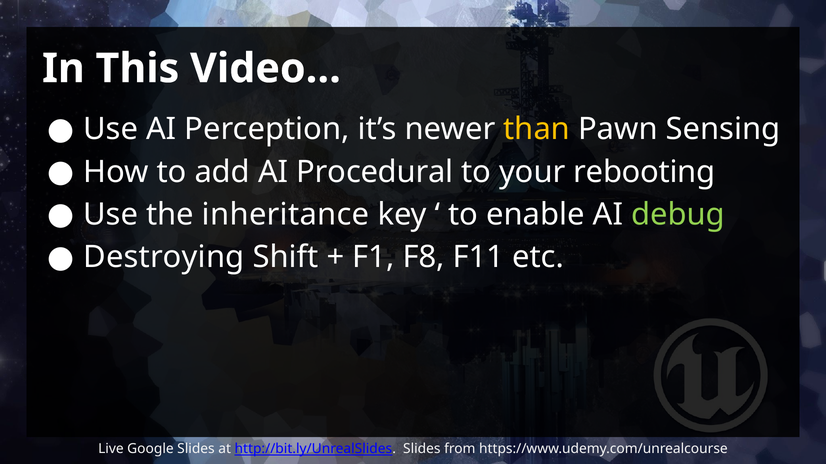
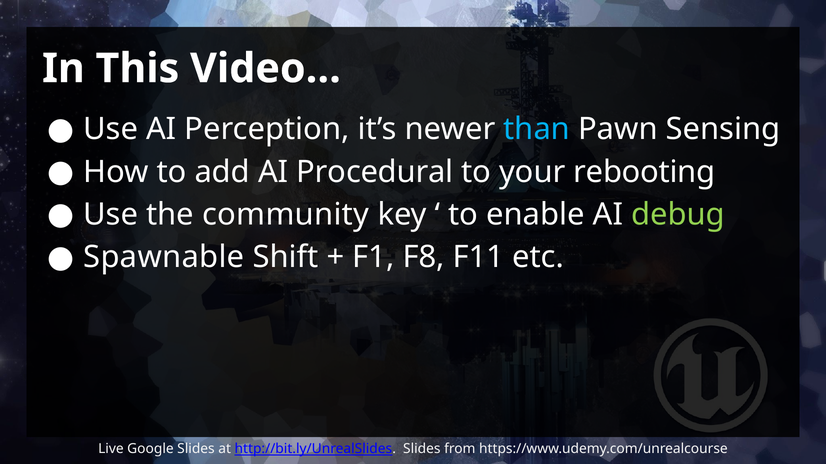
than colour: yellow -> light blue
inheritance: inheritance -> community
Destroying: Destroying -> Spawnable
